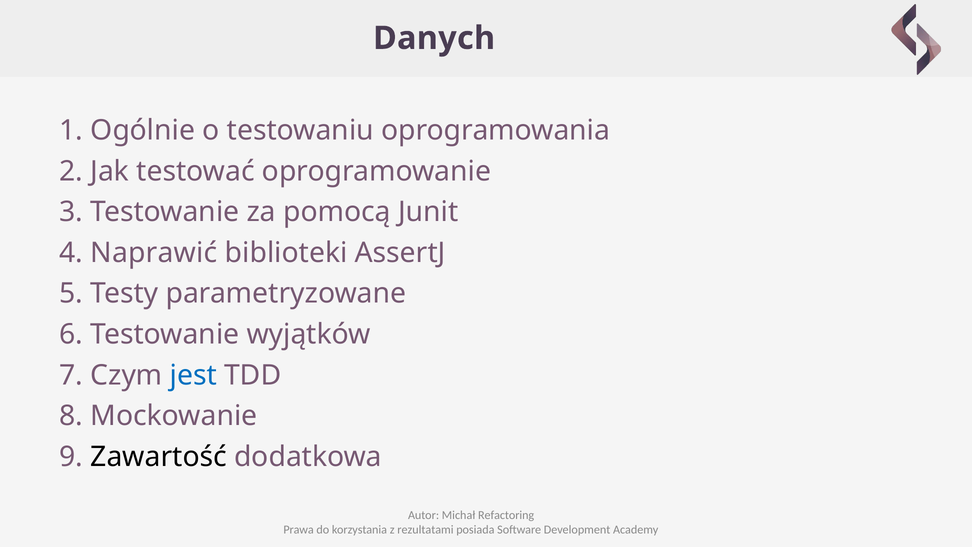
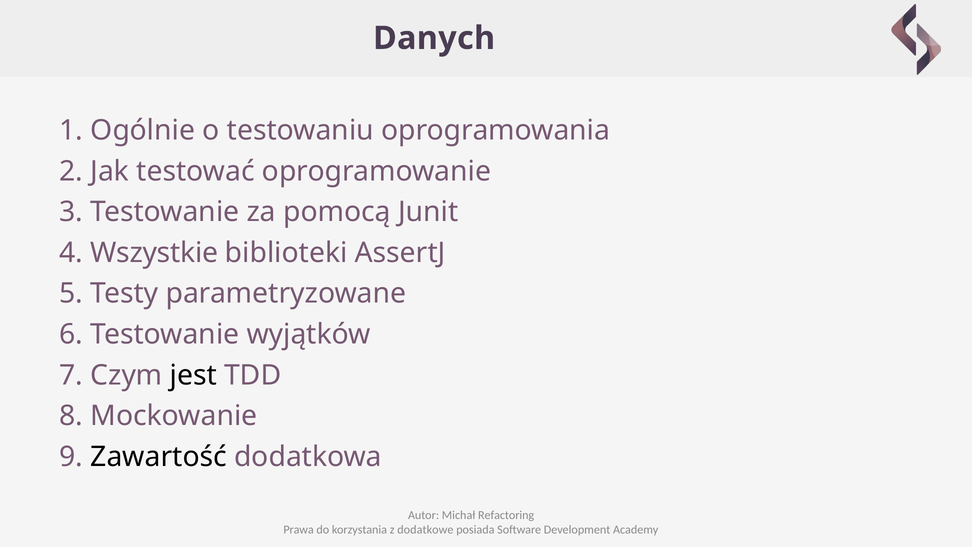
Naprawić: Naprawić -> Wszystkie
jest colour: blue -> black
rezultatami: rezultatami -> dodatkowe
